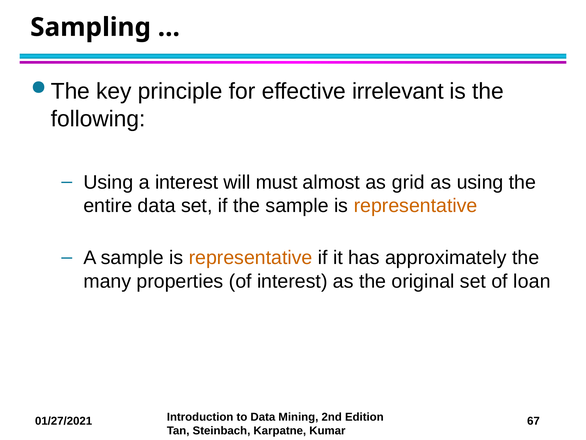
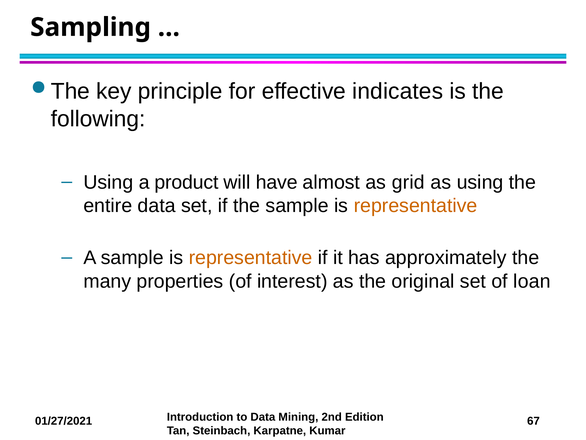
irrelevant: irrelevant -> indicates
a interest: interest -> product
must: must -> have
